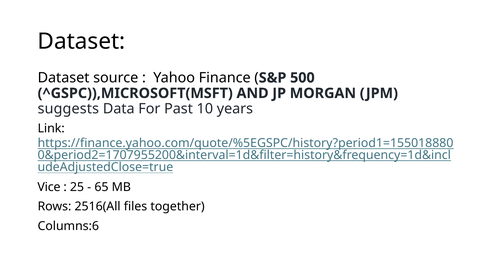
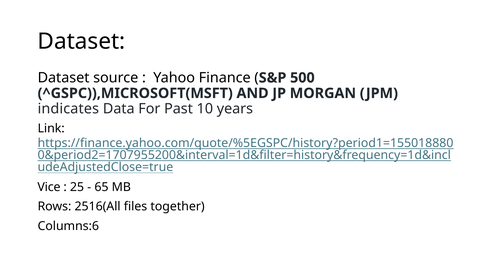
suggests: suggests -> indicates
